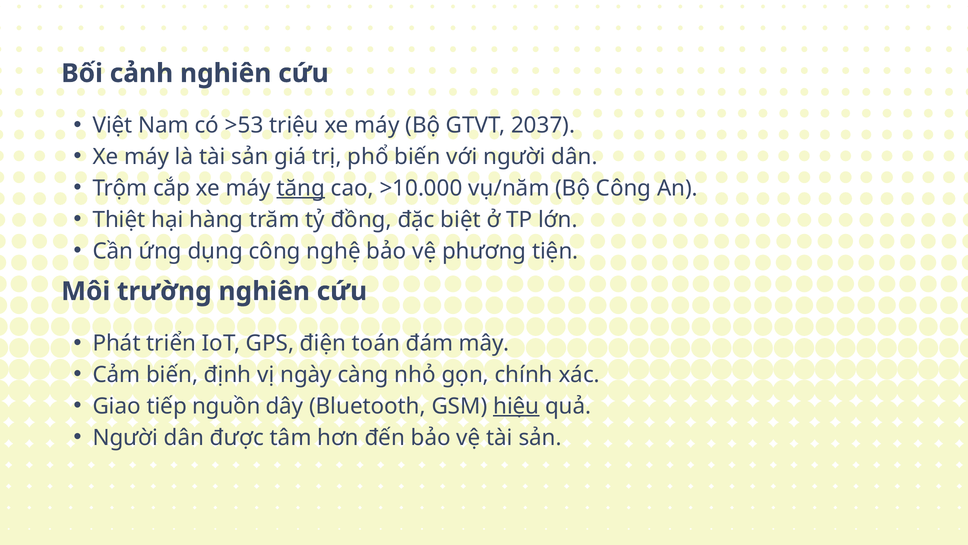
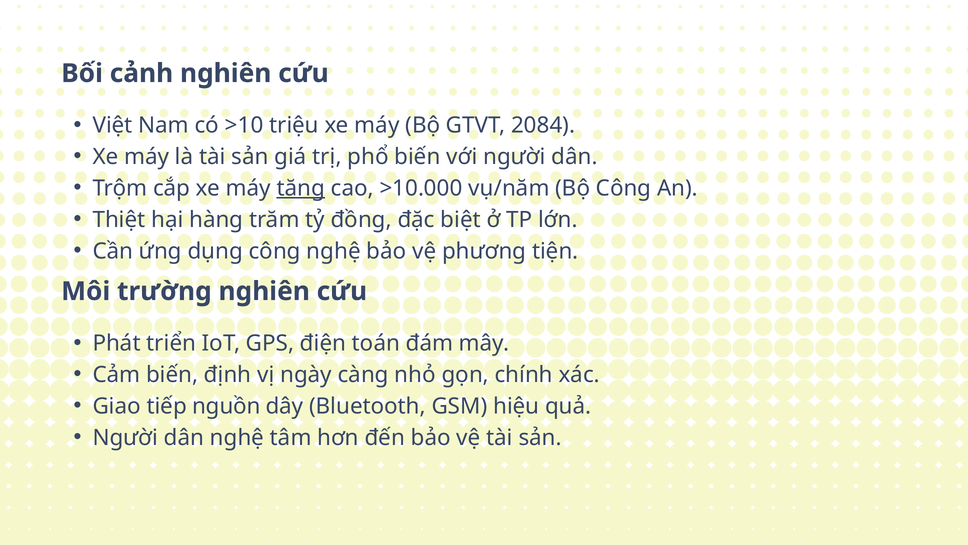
>53: >53 -> >10
2037: 2037 -> 2084
hiệu underline: present -> none
dân được: được -> nghệ
